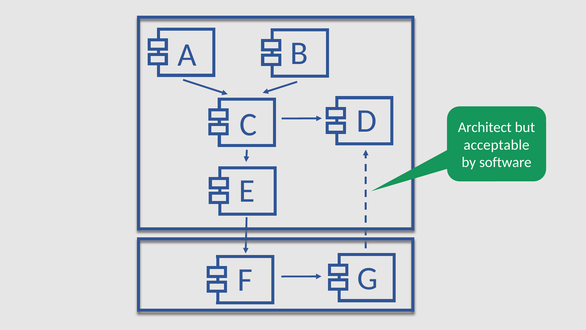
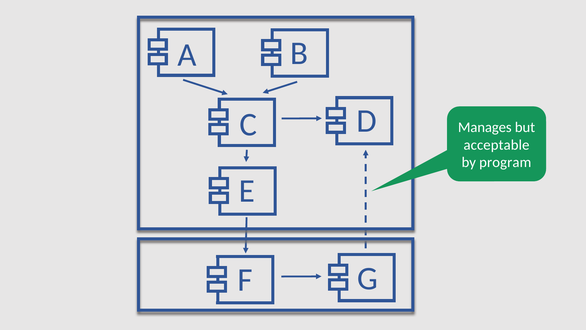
Architect: Architect -> Manages
software: software -> program
